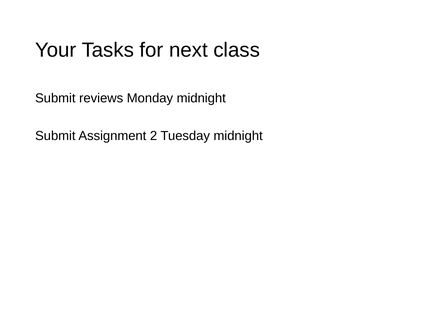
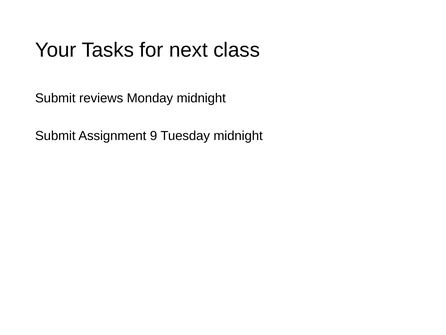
2: 2 -> 9
